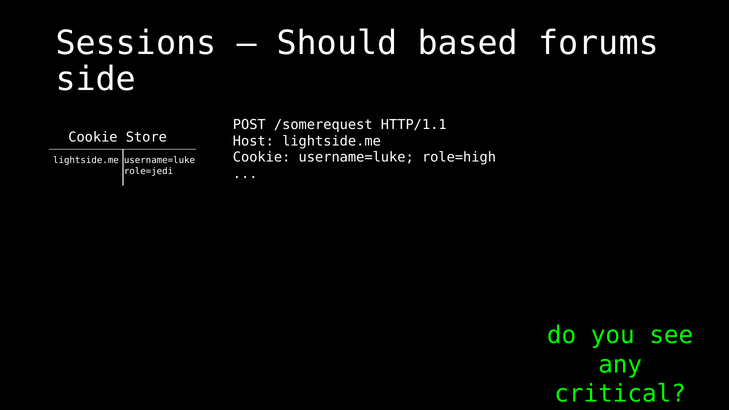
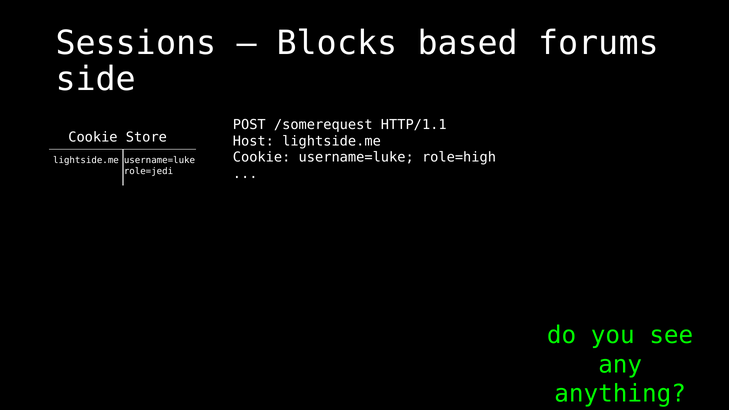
Should: Should -> Blocks
critical: critical -> anything
